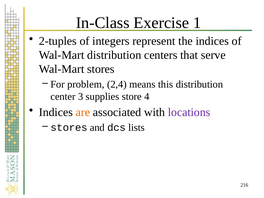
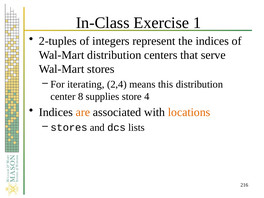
problem: problem -> iterating
3: 3 -> 8
locations colour: purple -> orange
